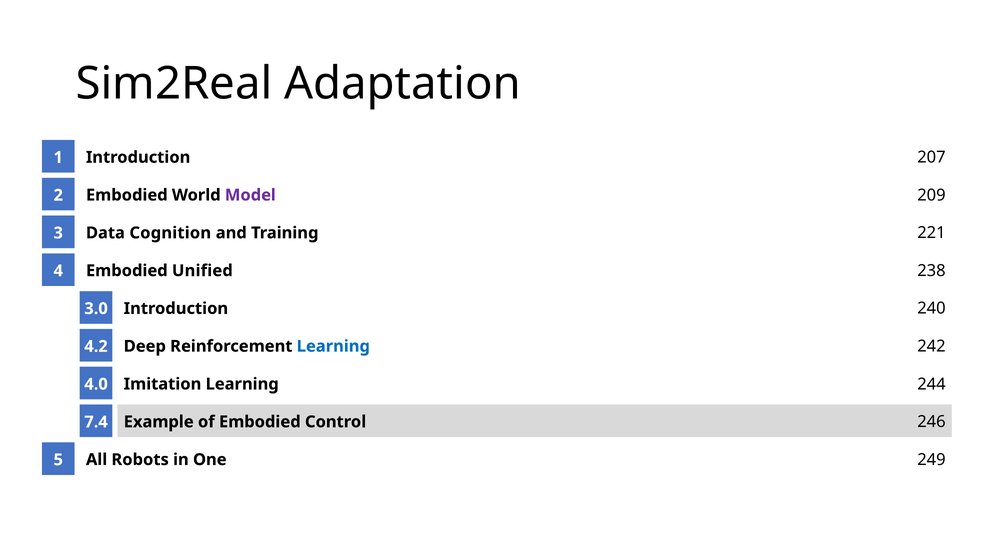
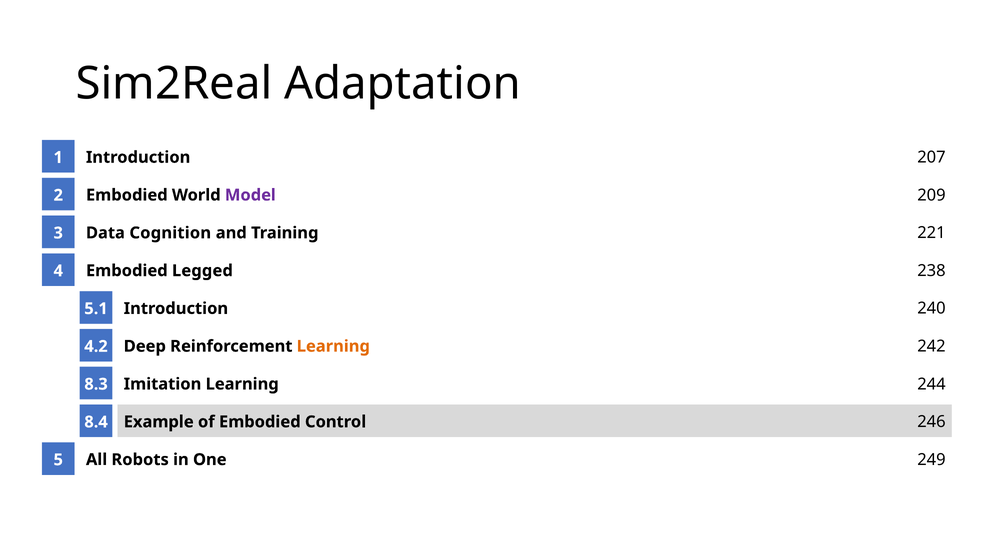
Unified: Unified -> Legged
3.0: 3.0 -> 5.1
Learning at (333, 346) colour: blue -> orange
4.0: 4.0 -> 8.3
7.4: 7.4 -> 8.4
